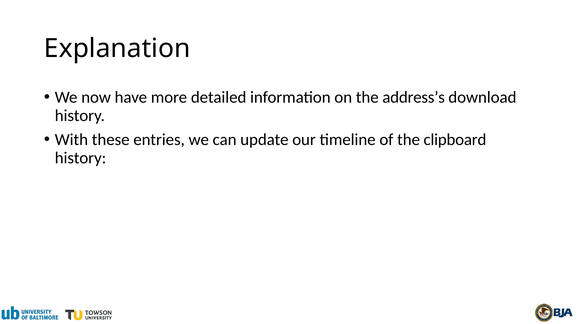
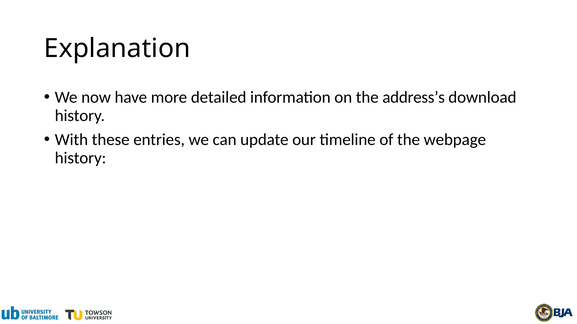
clipboard: clipboard -> webpage
